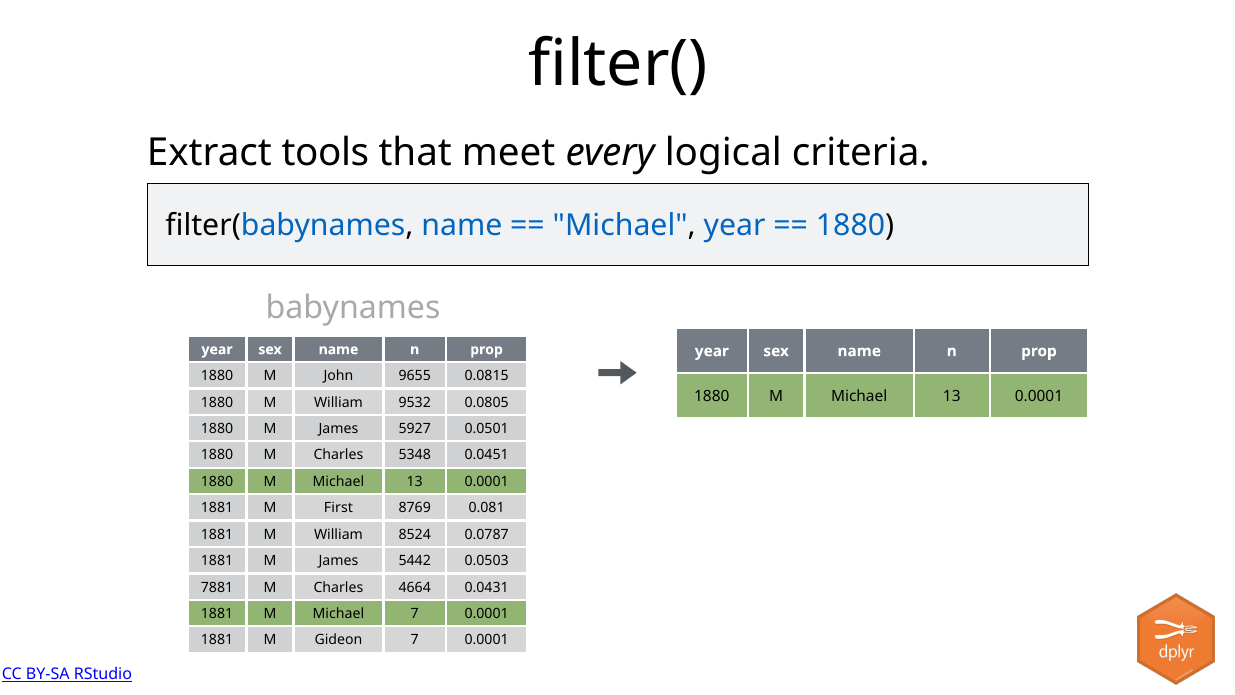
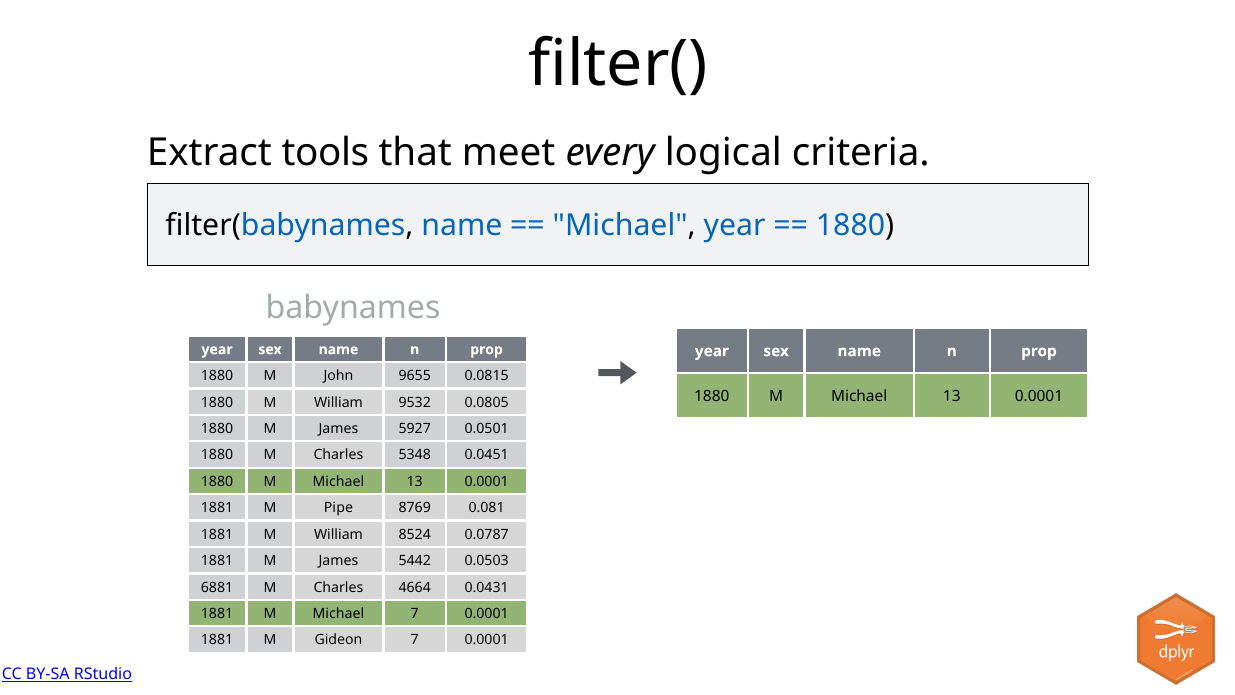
First: First -> Pipe
7881: 7881 -> 6881
